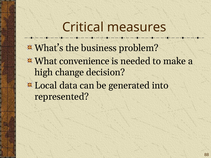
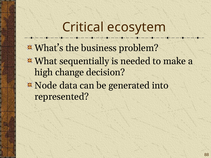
measures: measures -> ecosytem
convenience: convenience -> sequentially
Local: Local -> Node
